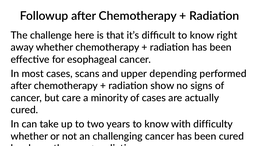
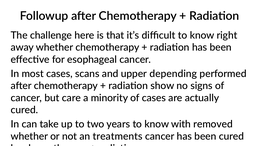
difficulty: difficulty -> removed
challenging: challenging -> treatments
